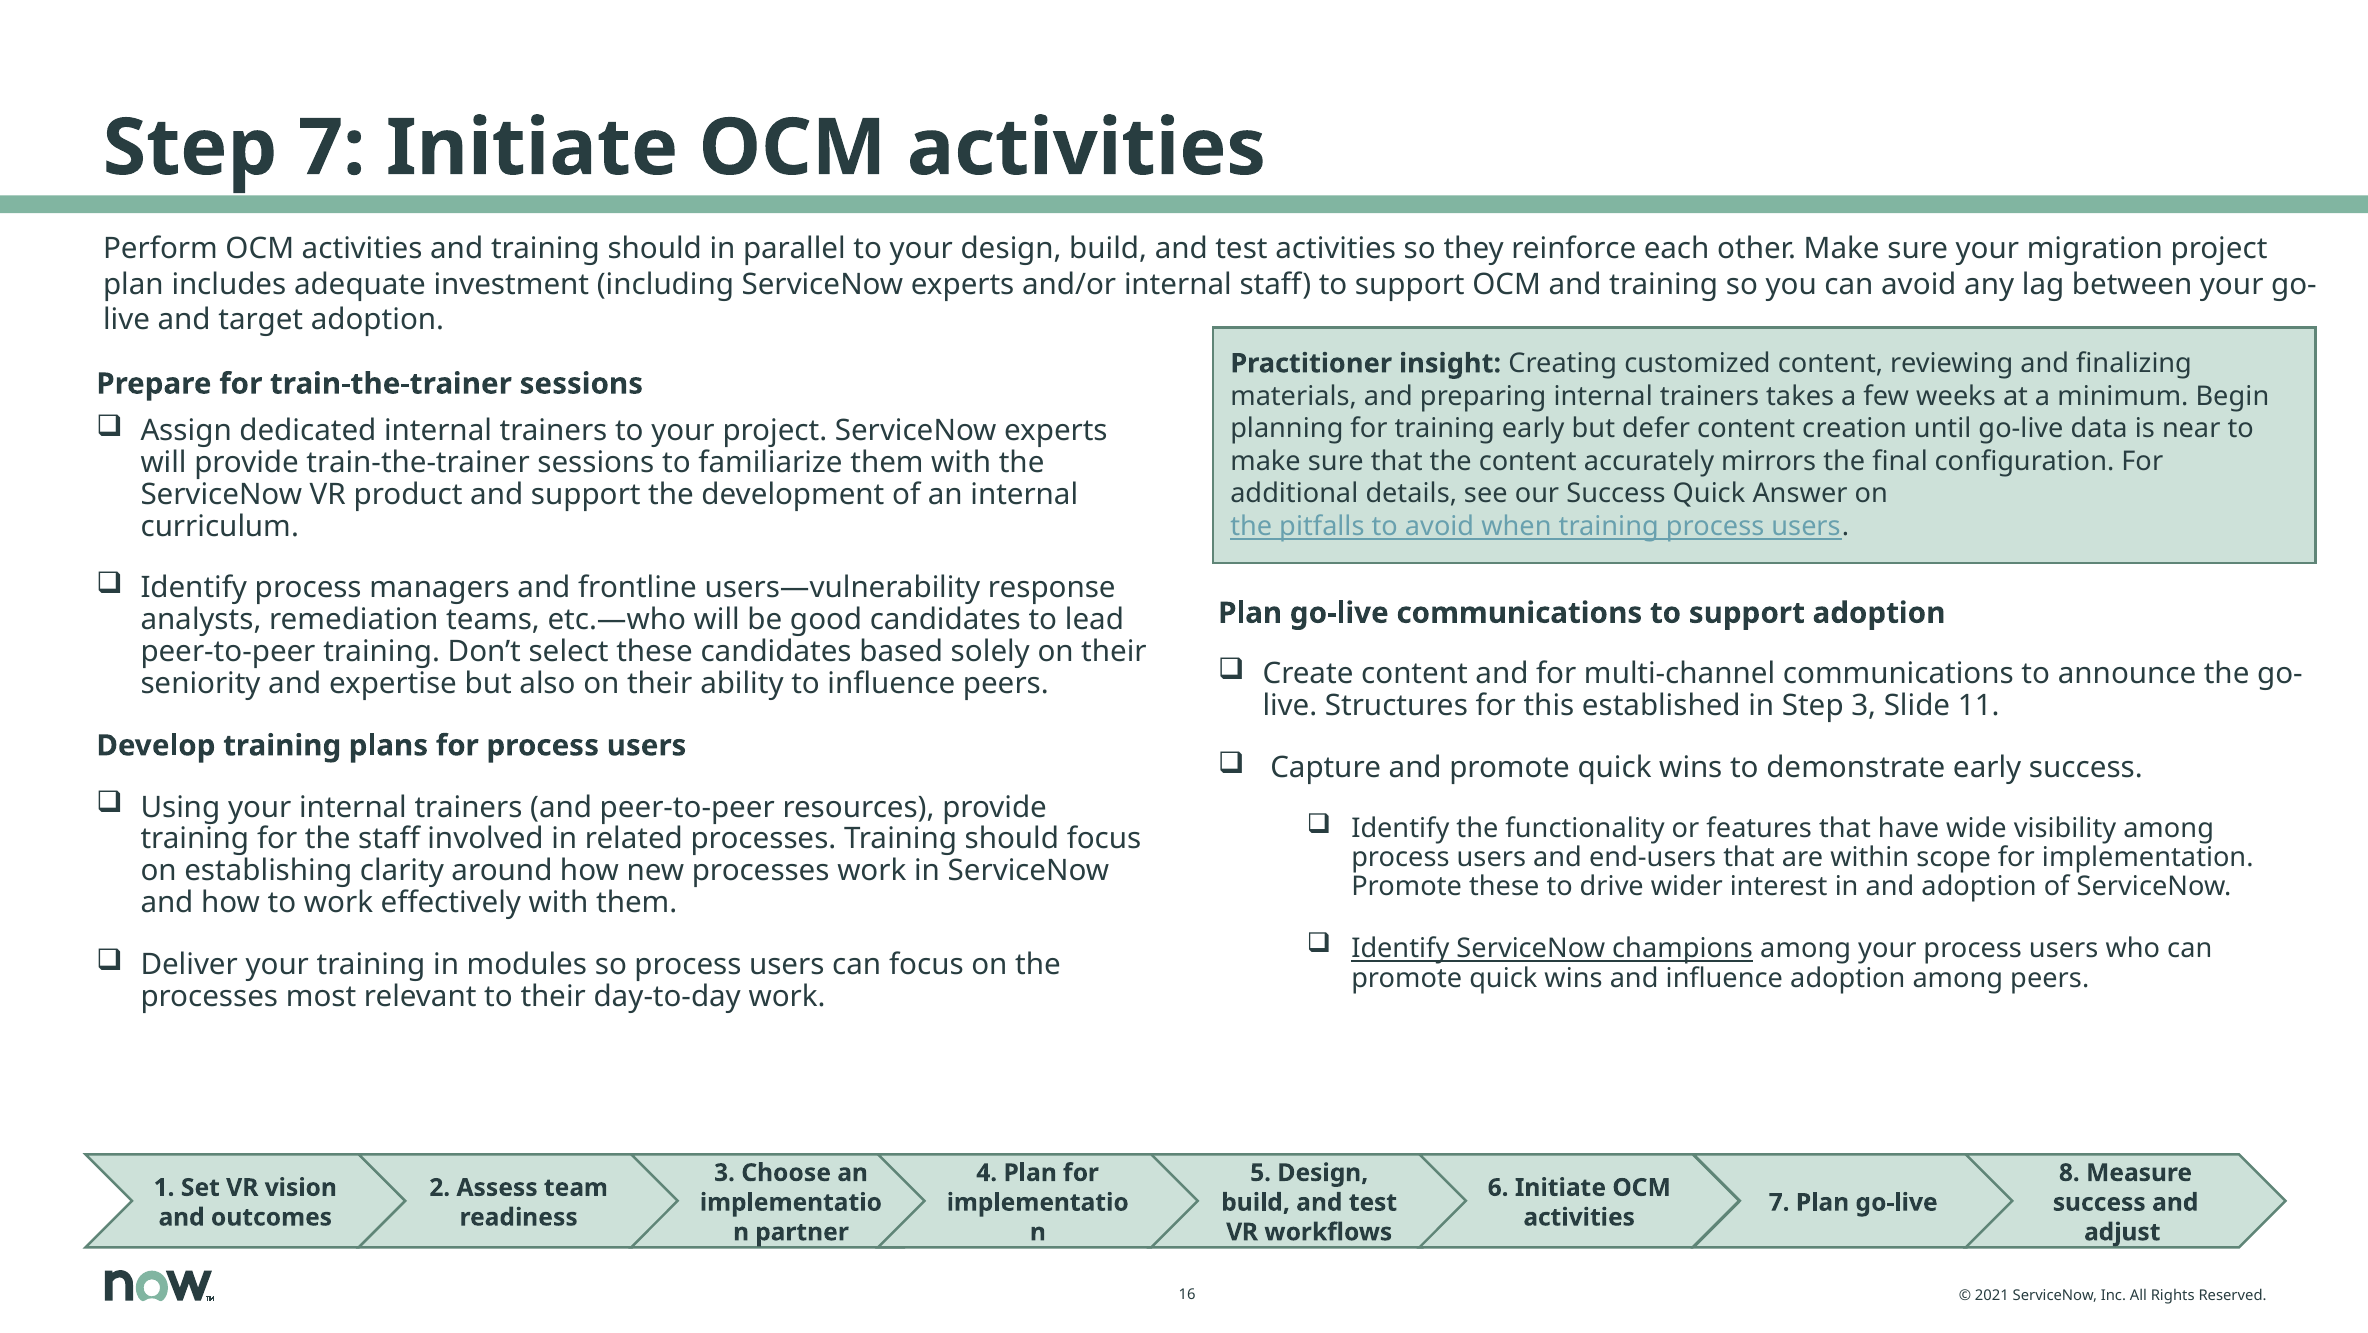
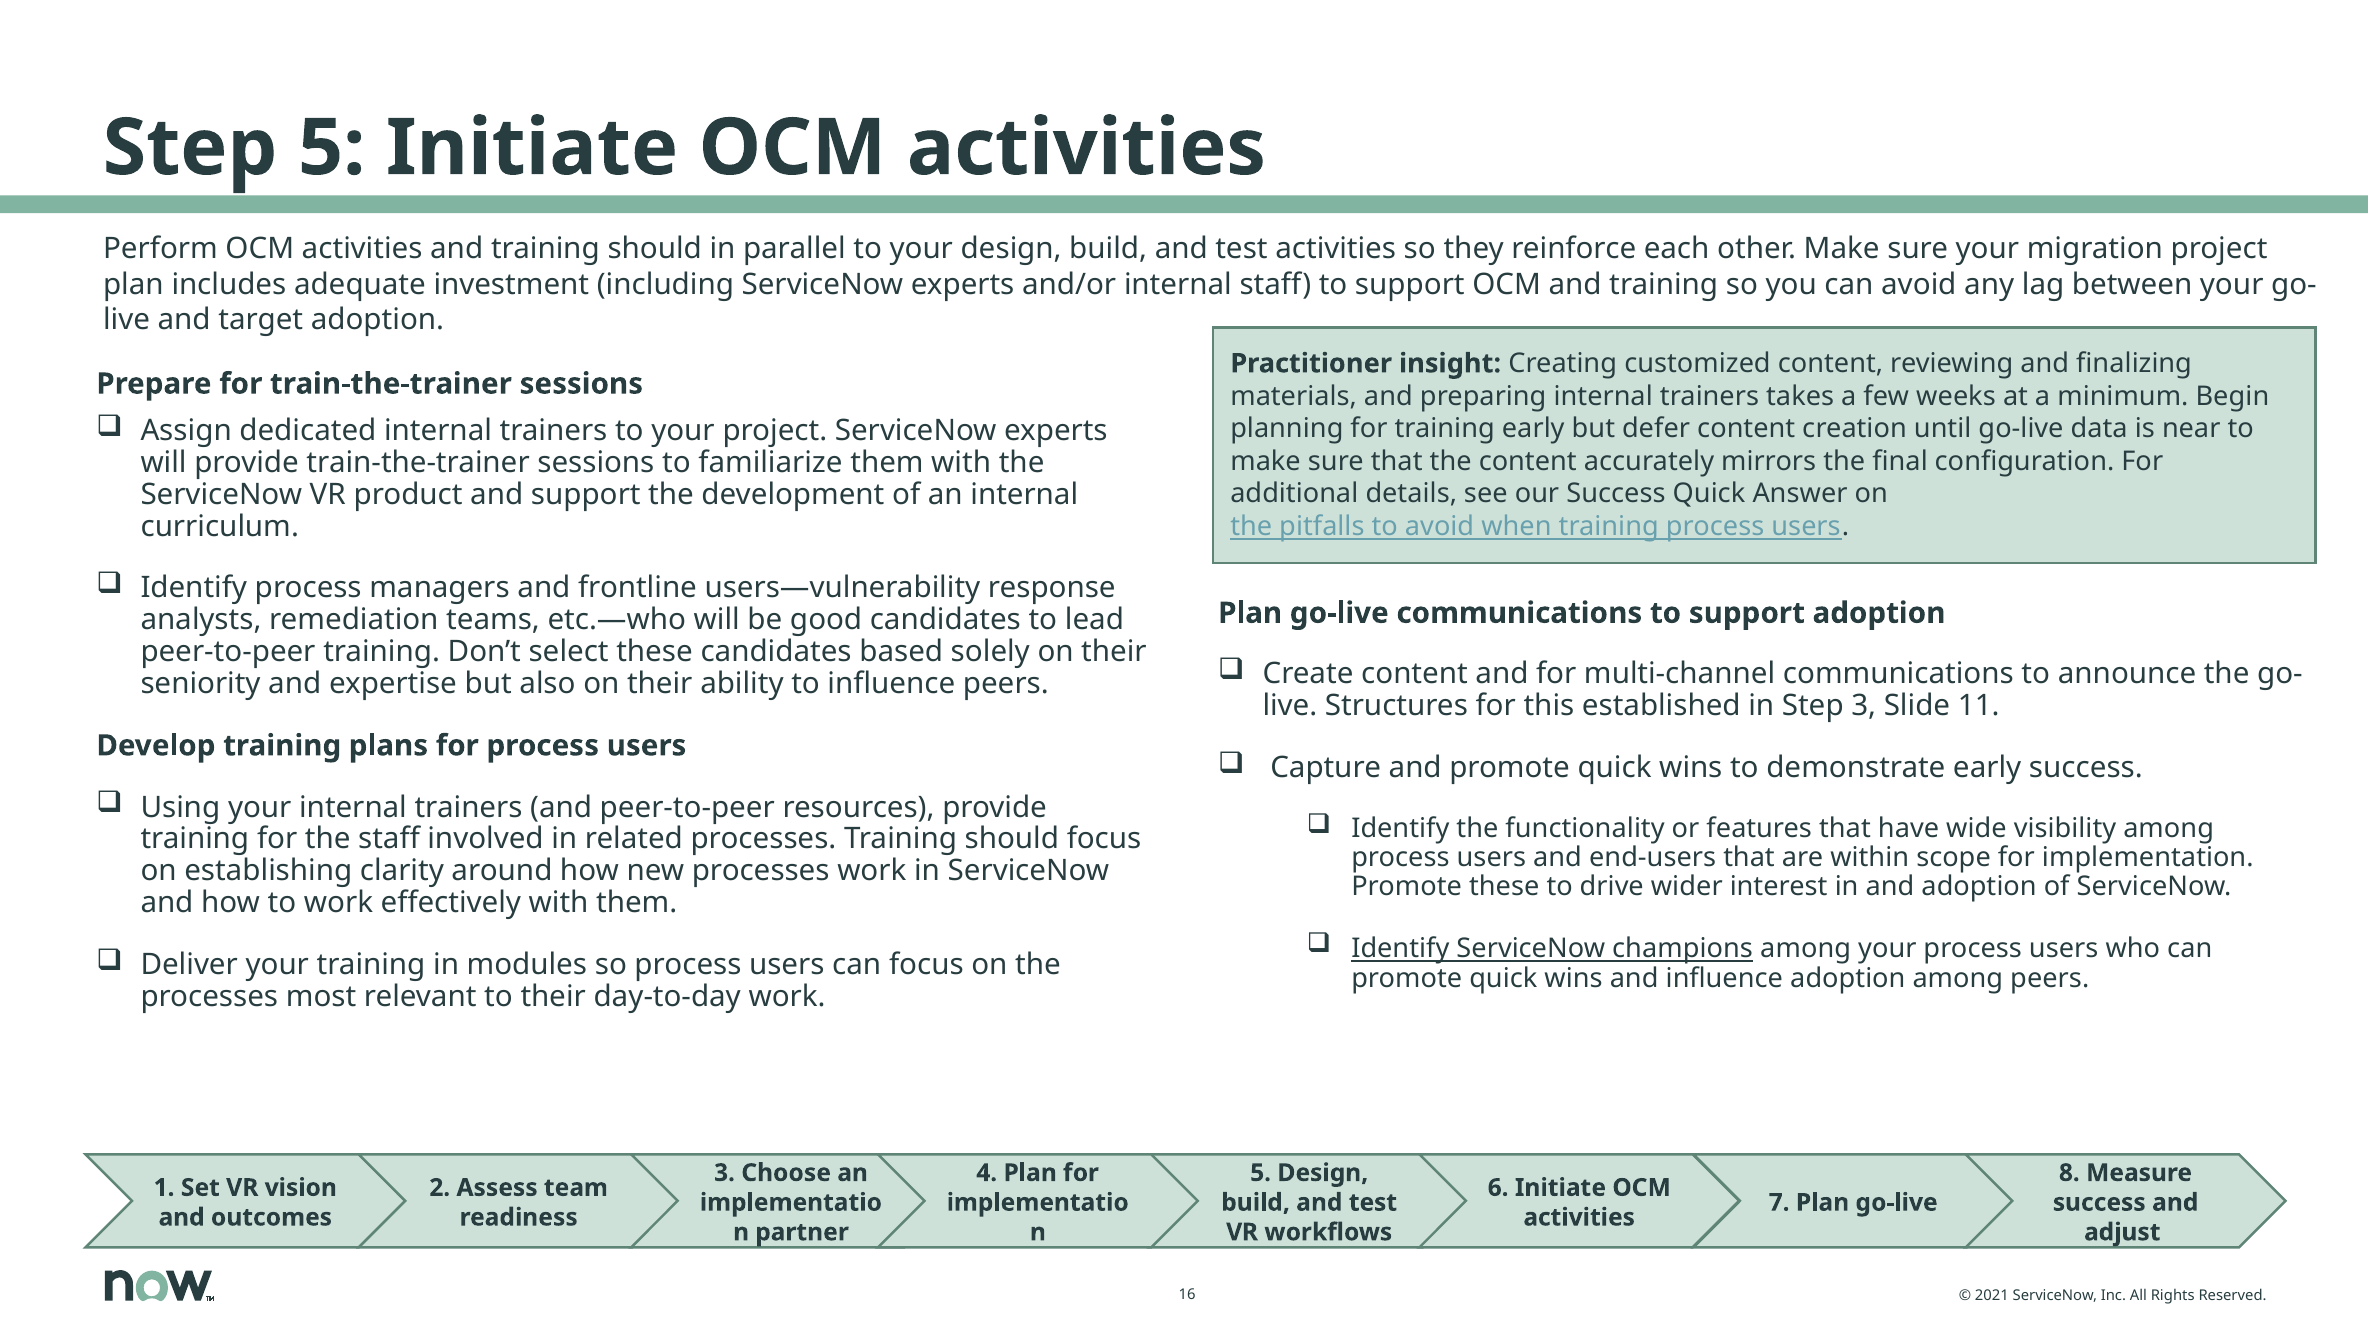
Step 7: 7 -> 5
